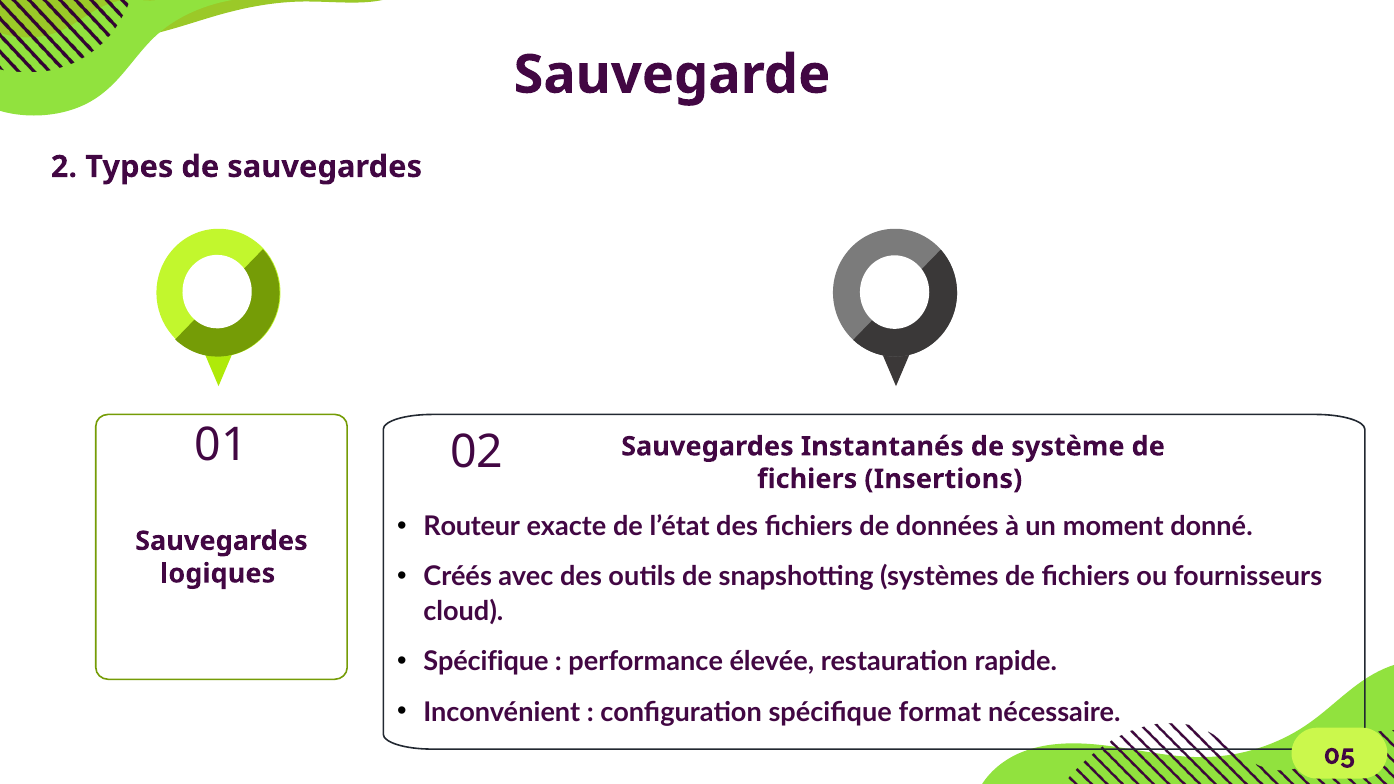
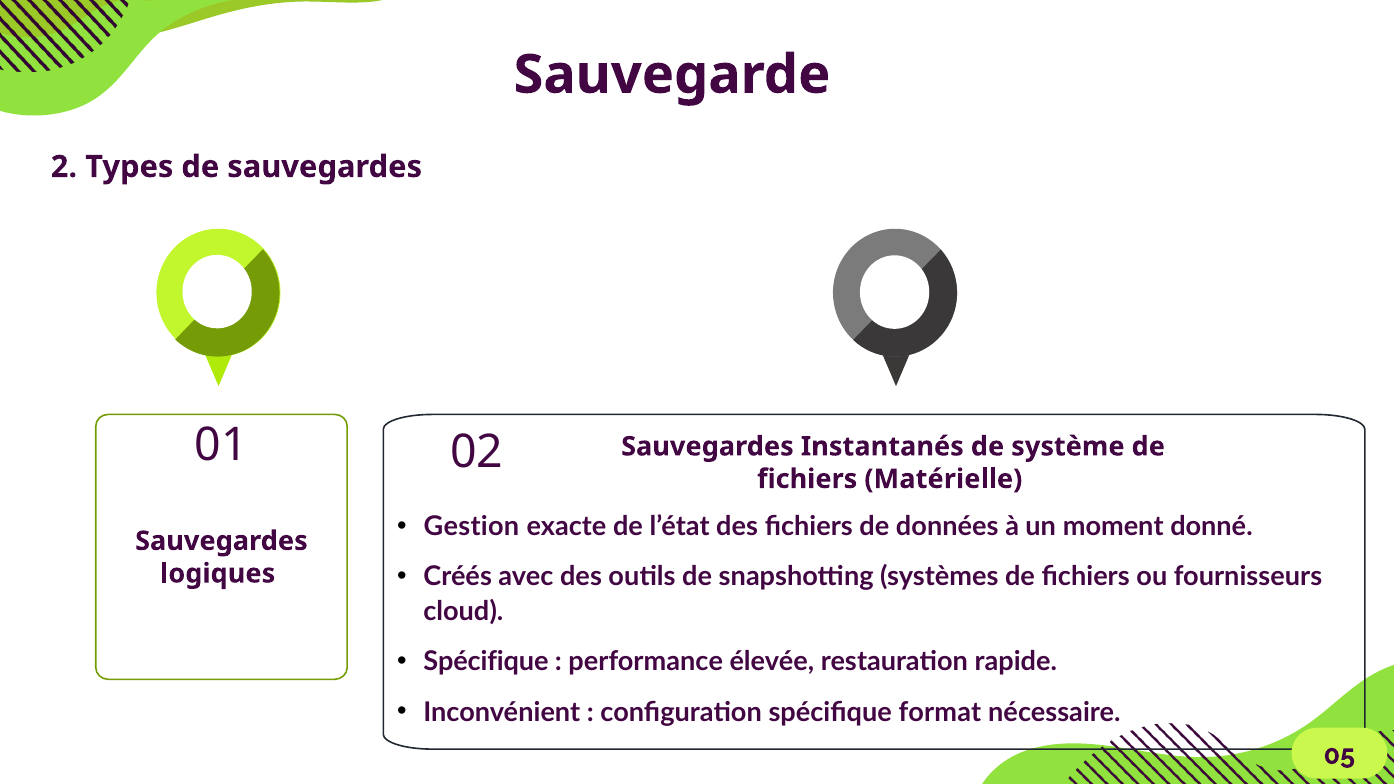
Insertions: Insertions -> Matérielle
Routeur: Routeur -> Gestion
